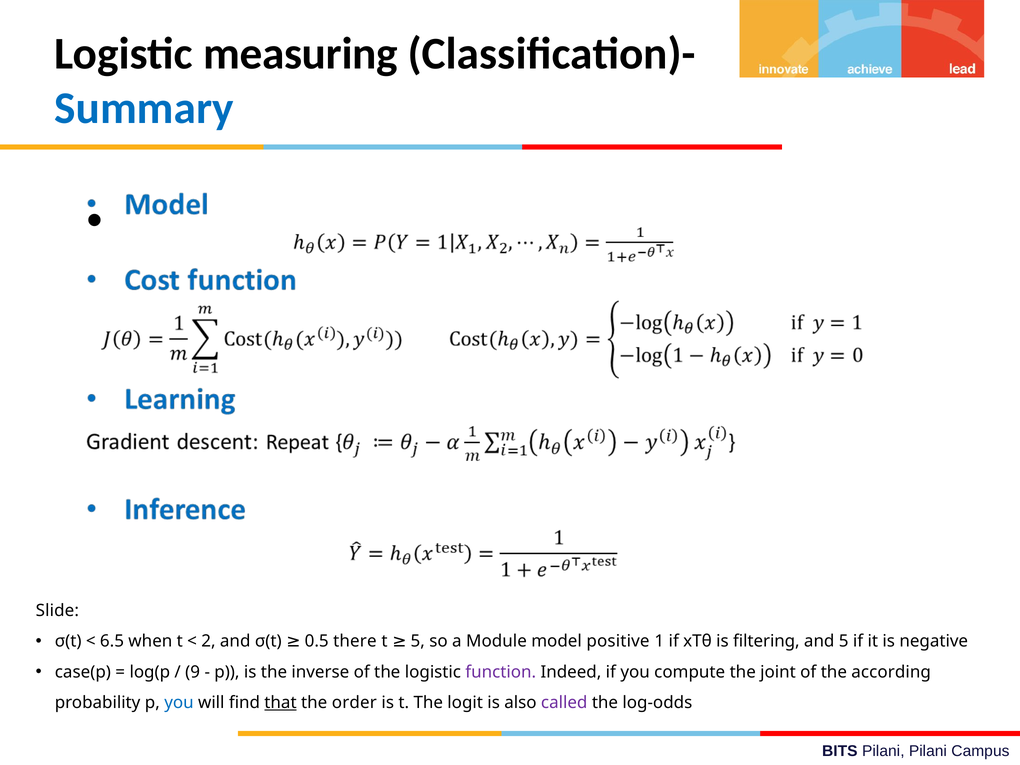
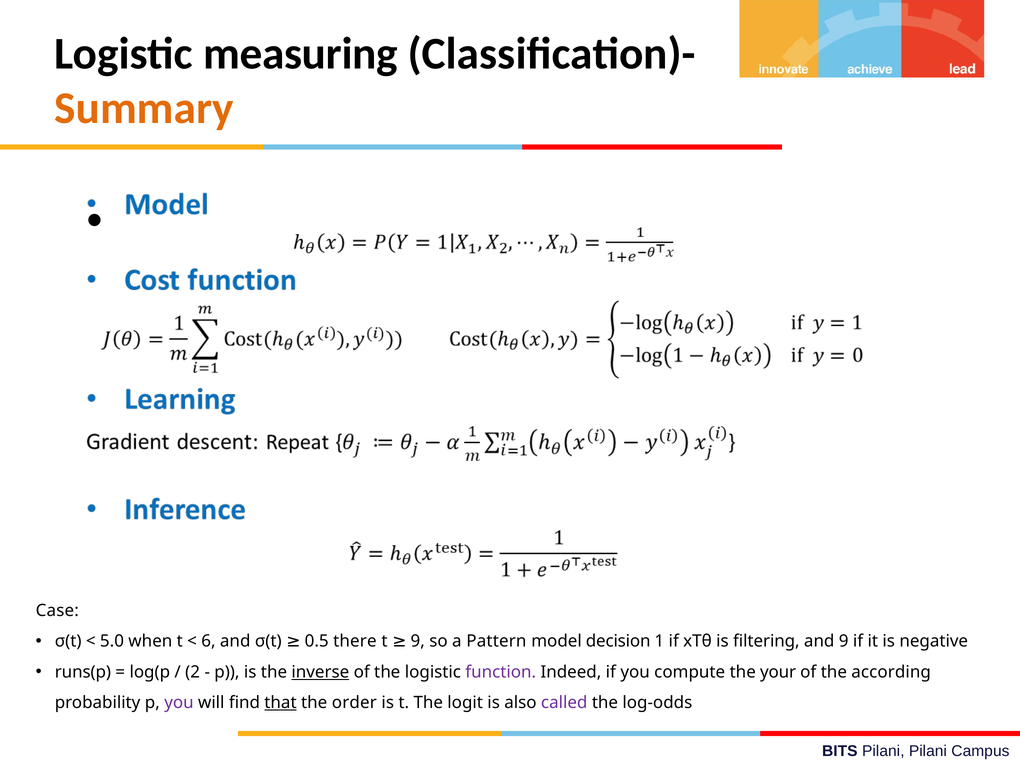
Summary colour: blue -> orange
Slide: Slide -> Case
6.5: 6.5 -> 5.0
2: 2 -> 6
t 5: 5 -> 9
Module: Module -> Pattern
positive: positive -> decision
and 5: 5 -> 9
case(p: case(p -> runs(p
9: 9 -> 2
inverse underline: none -> present
joint: joint -> your
you at (179, 703) colour: blue -> purple
